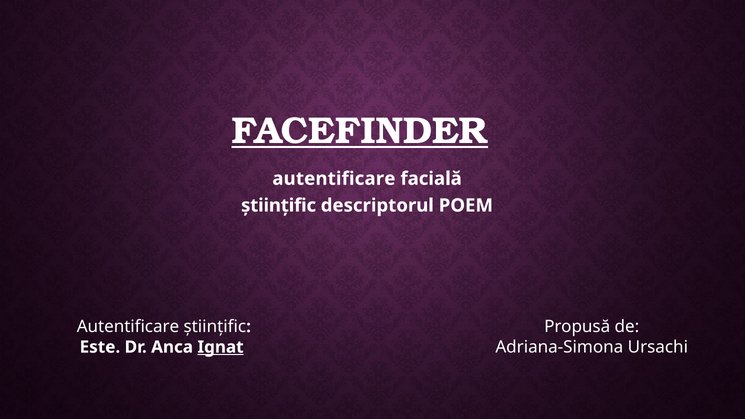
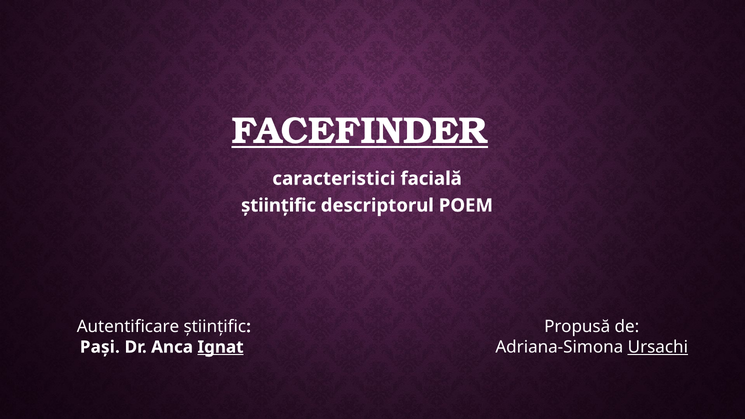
autentificare at (334, 179): autentificare -> caracteristici
Ursachi underline: none -> present
Este: Este -> Pași
